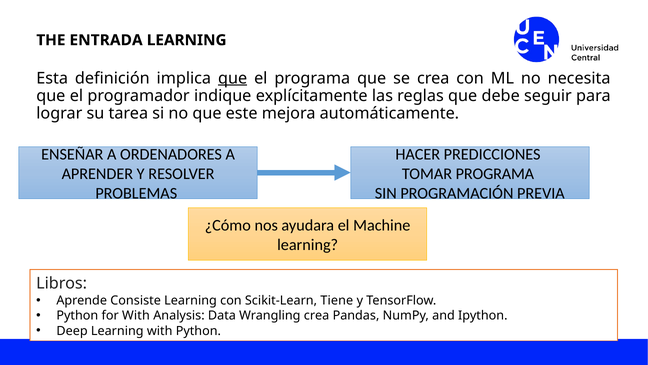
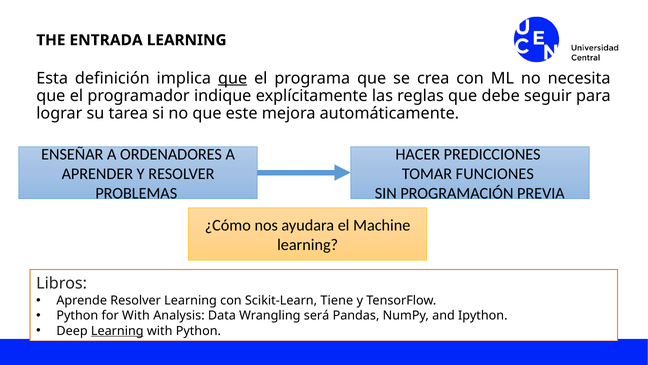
TOMAR PROGRAMA: PROGRAMA -> FUNCIONES
Aprende Consiste: Consiste -> Resolver
Wrangling crea: crea -> será
Learning at (117, 330) underline: none -> present
